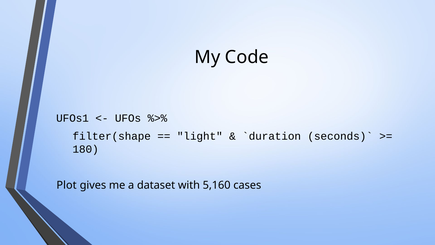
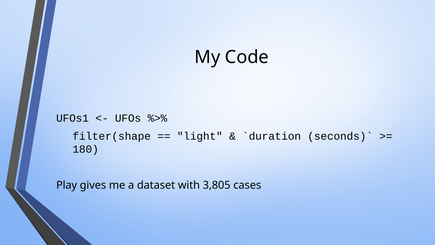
Plot: Plot -> Play
5,160: 5,160 -> 3,805
